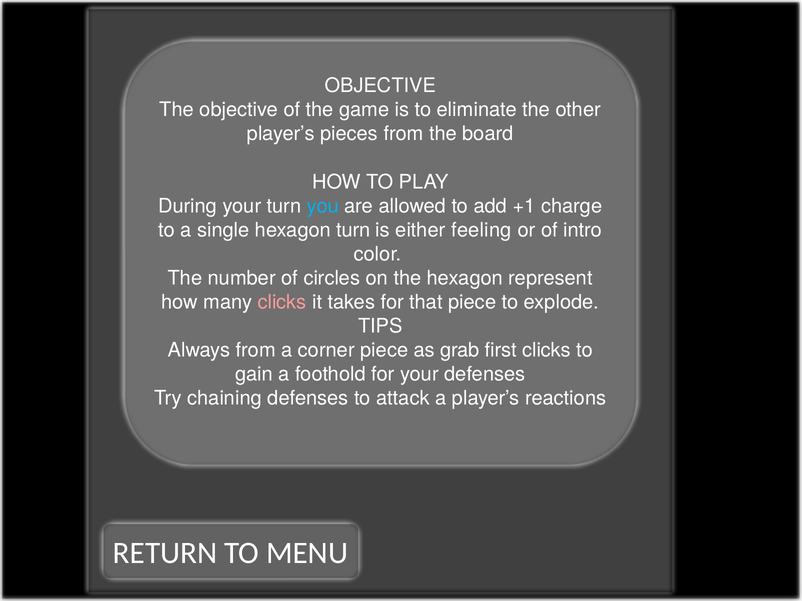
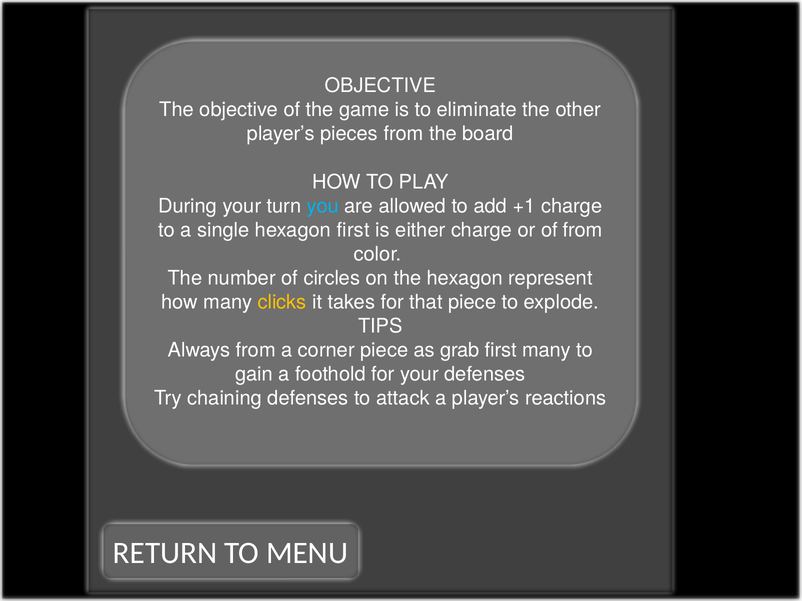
hexagon turn: turn -> first
either feeling: feeling -> charge
of intro: intro -> from
clicks at (282, 302) colour: pink -> yellow
first clicks: clicks -> many
